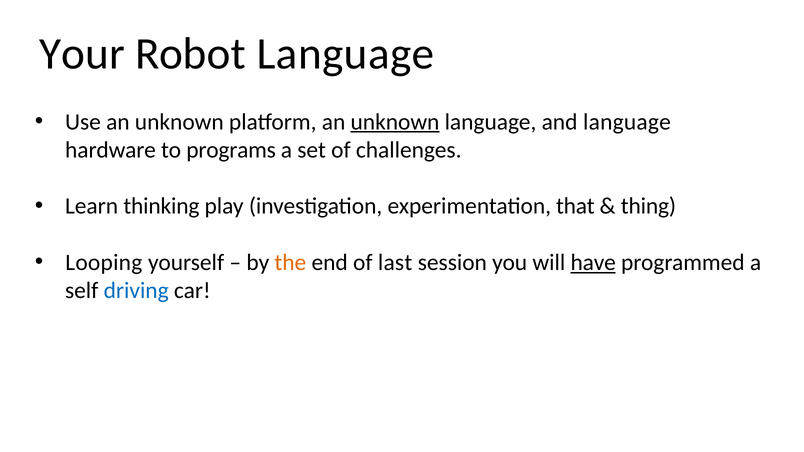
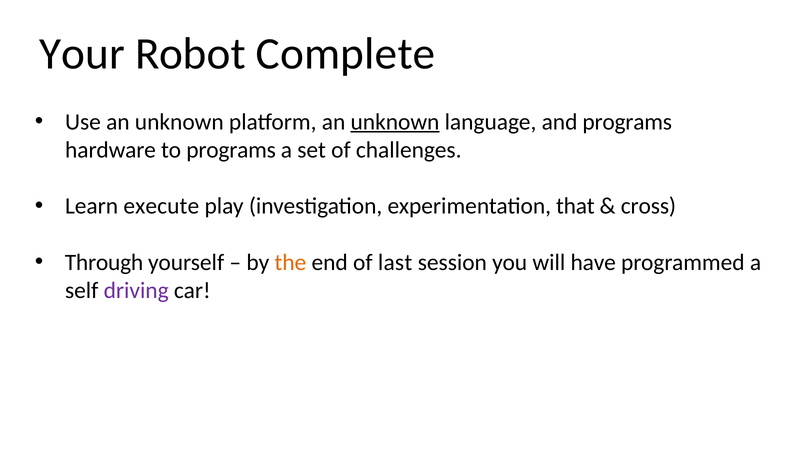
Robot Language: Language -> Complete
and language: language -> programs
thinking: thinking -> execute
thing: thing -> cross
Looping: Looping -> Through
have underline: present -> none
driving colour: blue -> purple
